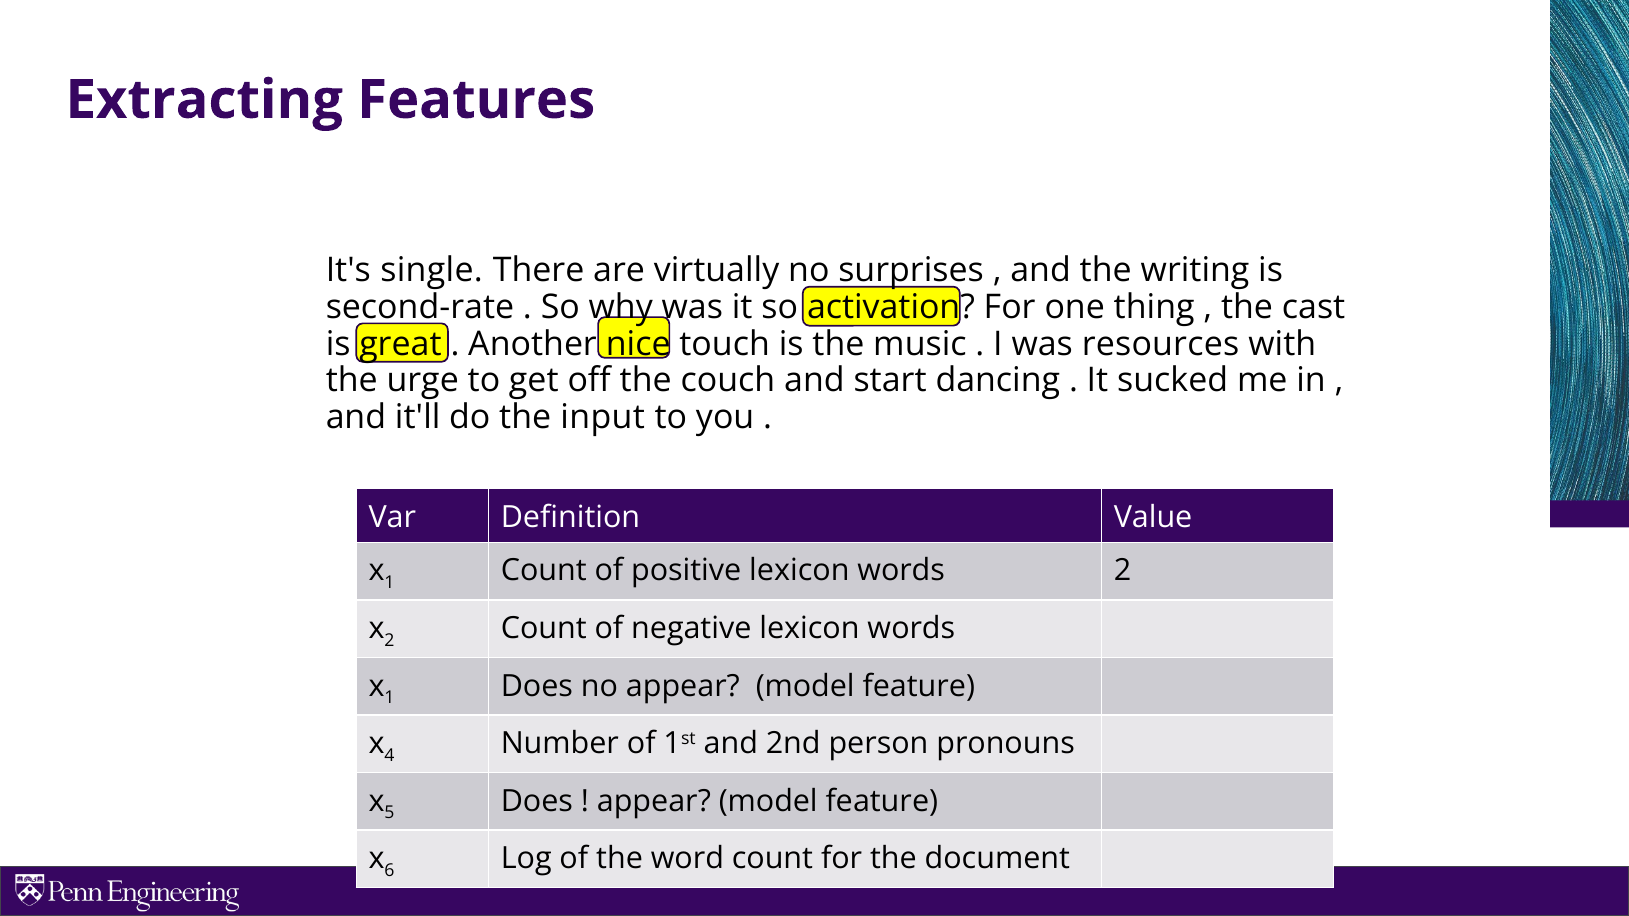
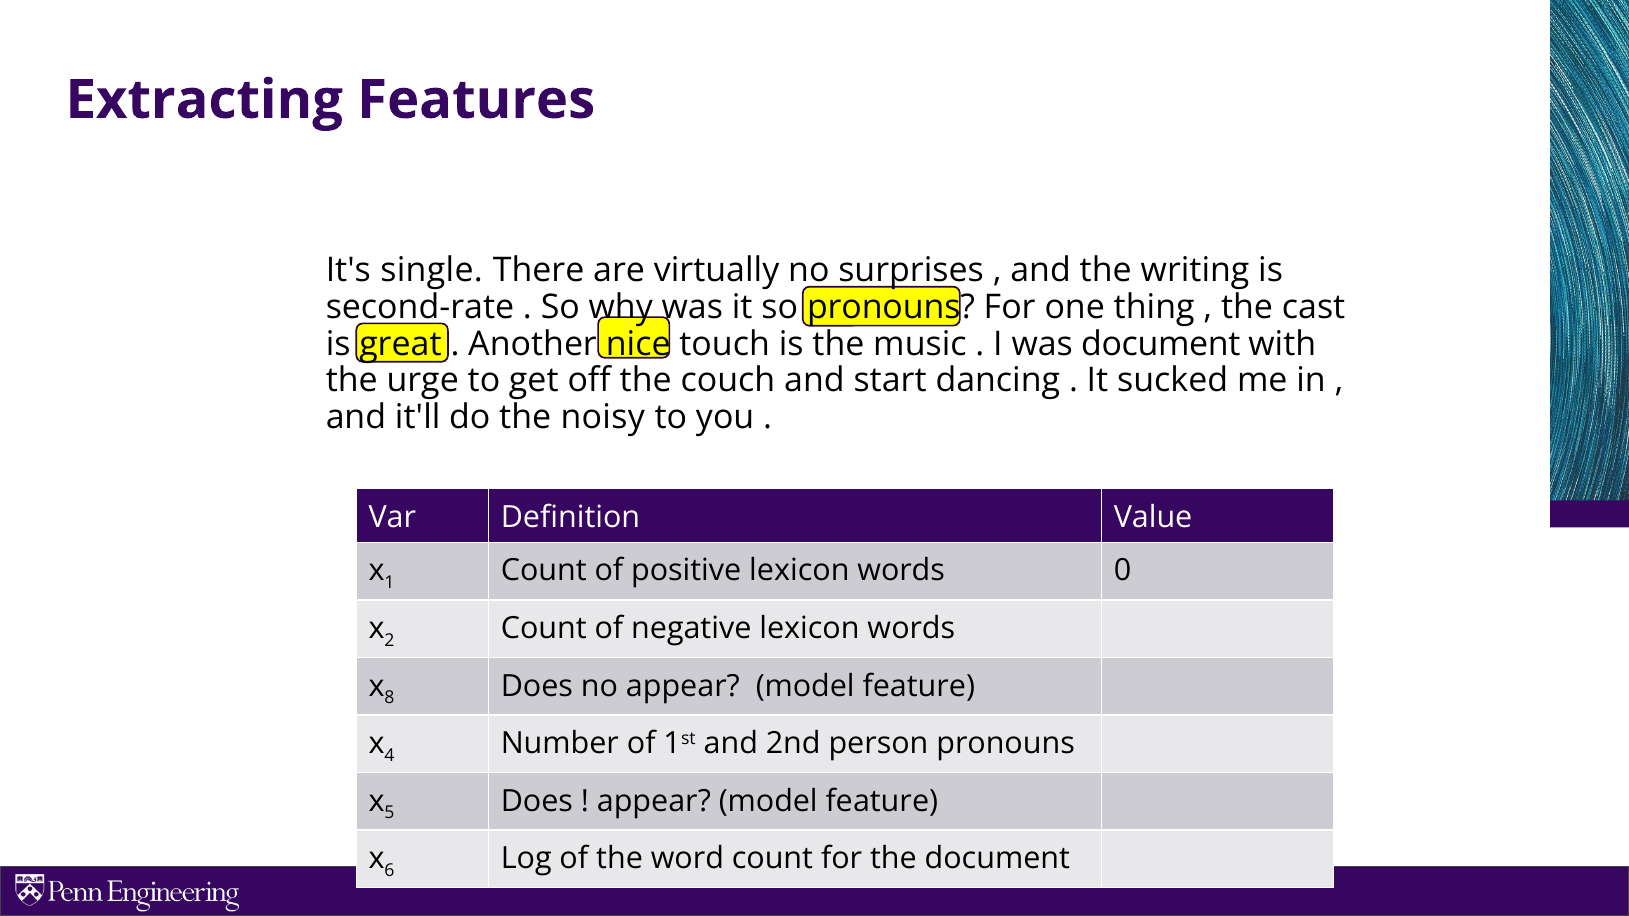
so activation: activation -> pronouns
was resources: resources -> document
input: input -> noisy
words 2: 2 -> 0
1 at (389, 698): 1 -> 8
